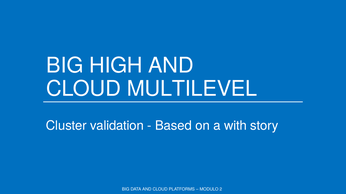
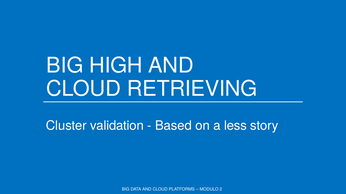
MULTILEVEL: MULTILEVEL -> RETRIEVING
with: with -> less
